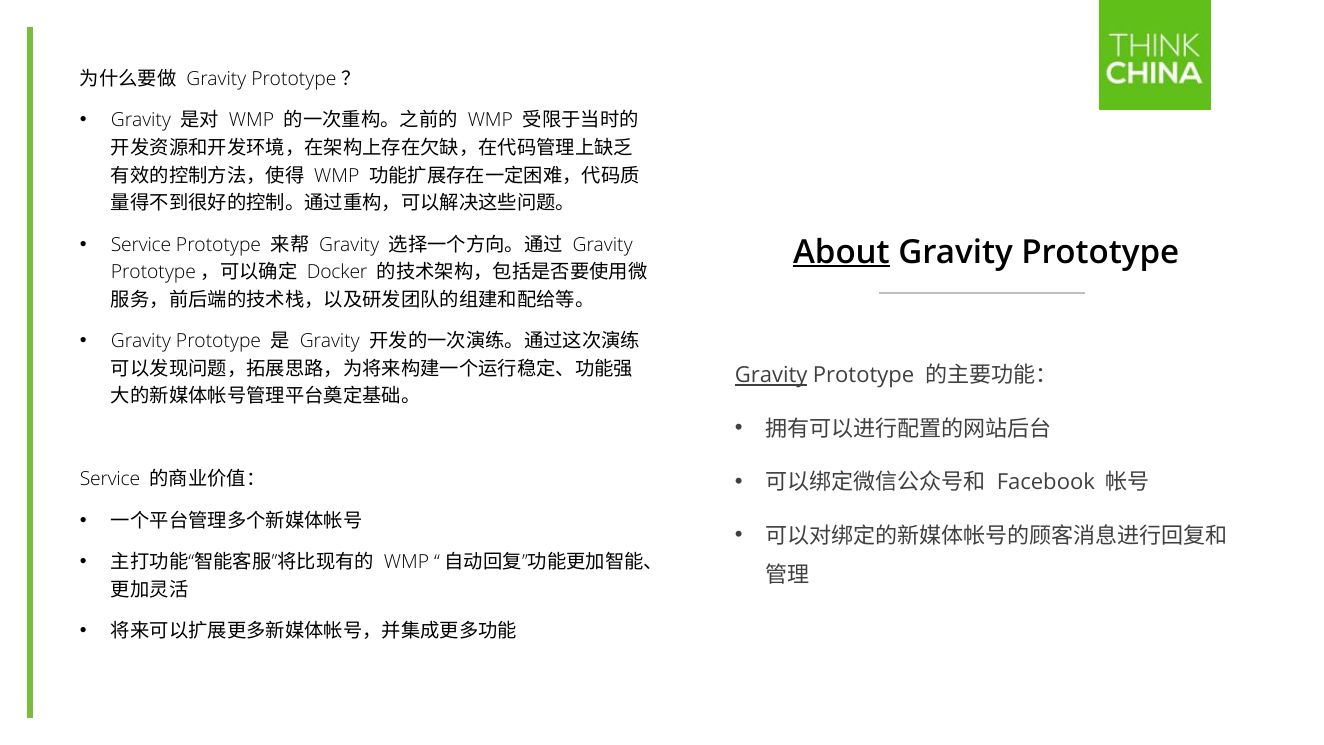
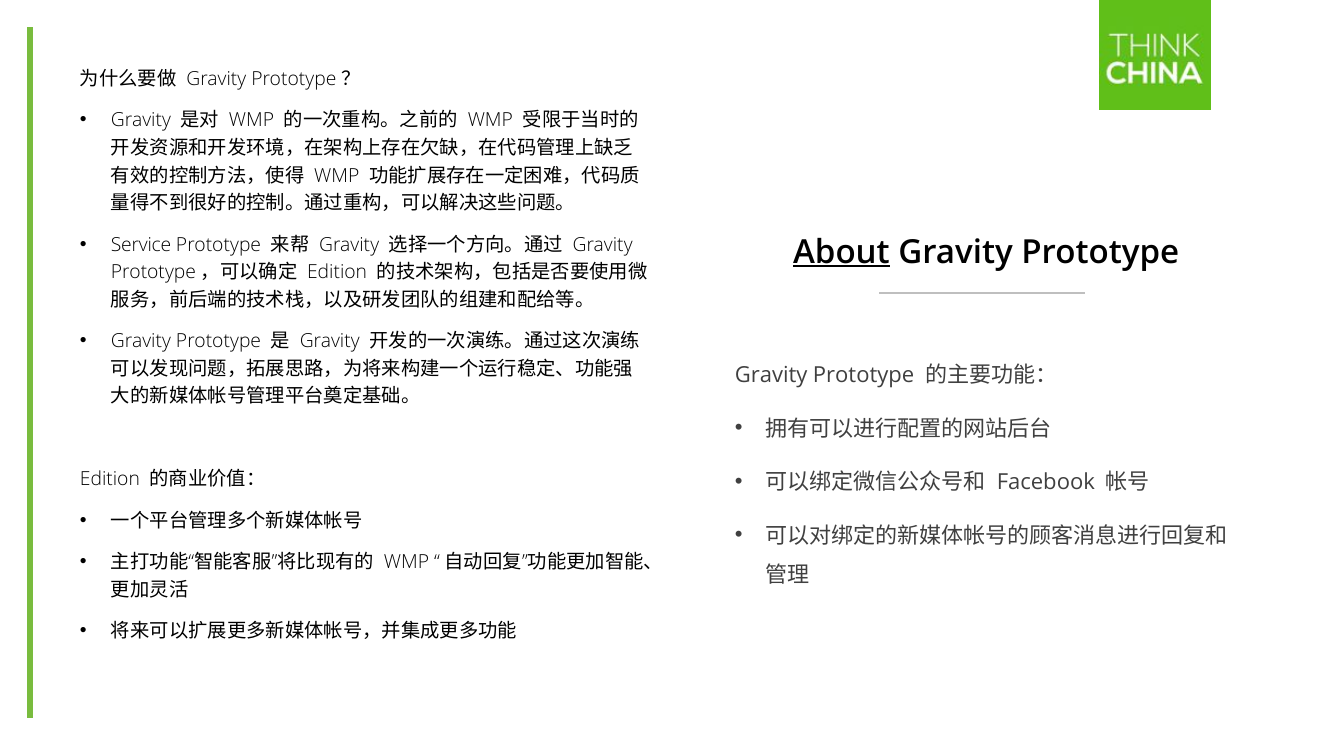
Docker at (337, 272): Docker -> Edition
Gravity at (771, 375) underline: present -> none
Service at (110, 479): Service -> Edition
